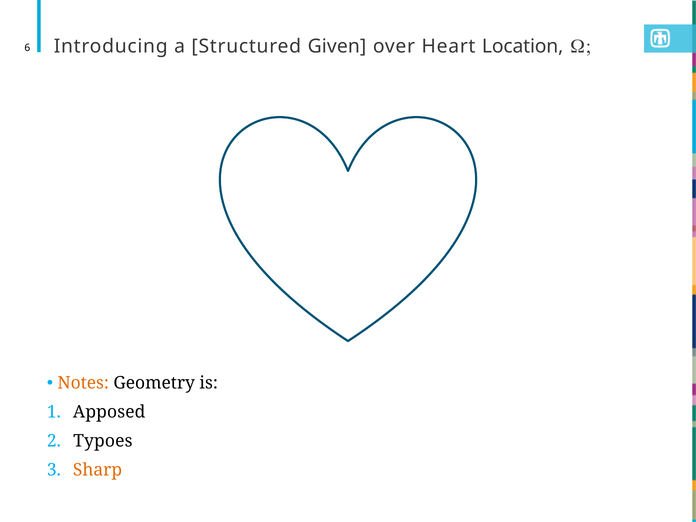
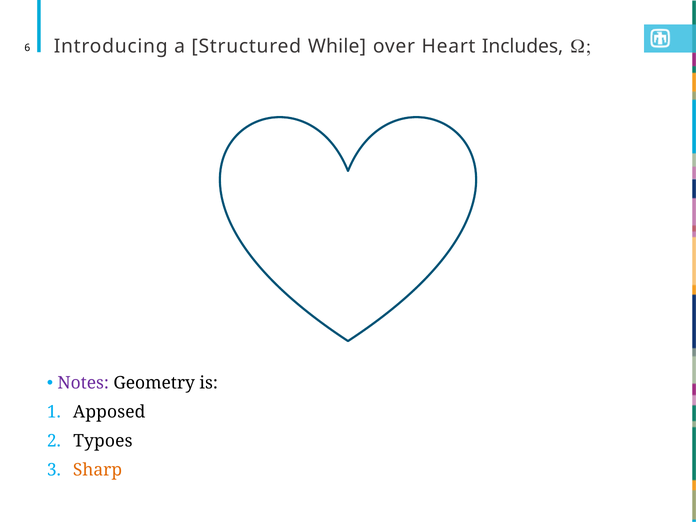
Given: Given -> While
Location: Location -> Includes
Notes colour: orange -> purple
